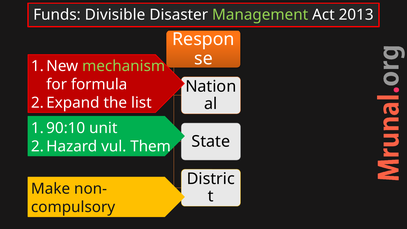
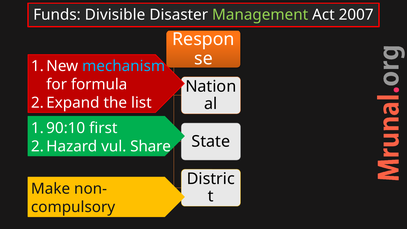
2013: 2013 -> 2007
mechanism colour: light green -> light blue
unit: unit -> first
Them: Them -> Share
